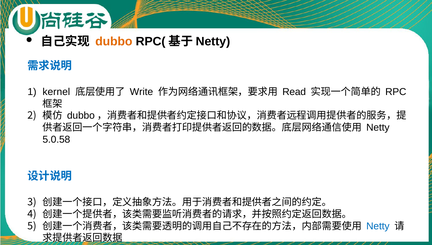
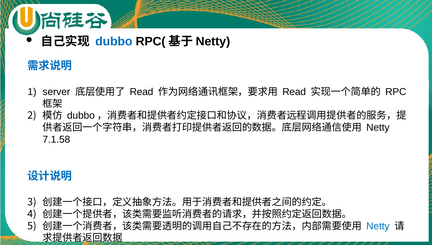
dubbo colour: orange -> blue
kernel: kernel -> server
Write at (141, 92): Write -> Read
5.0.58: 5.0.58 -> 7.1.58
